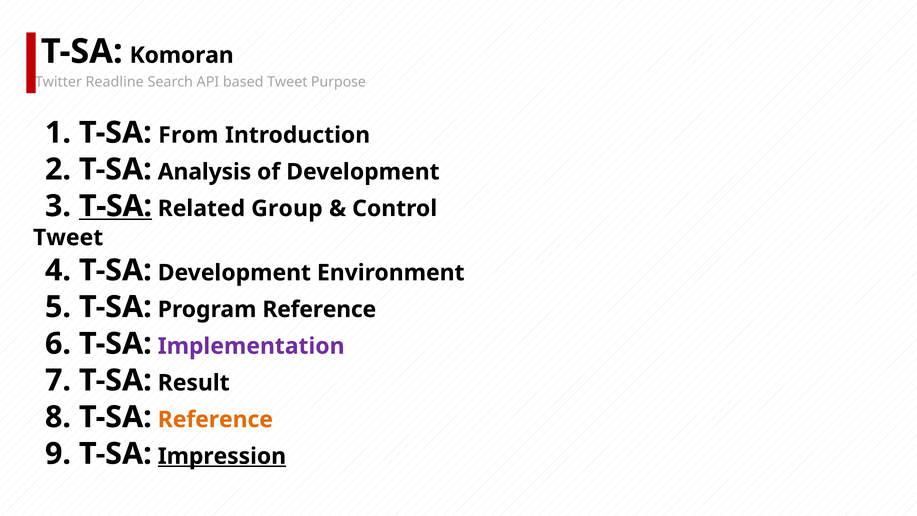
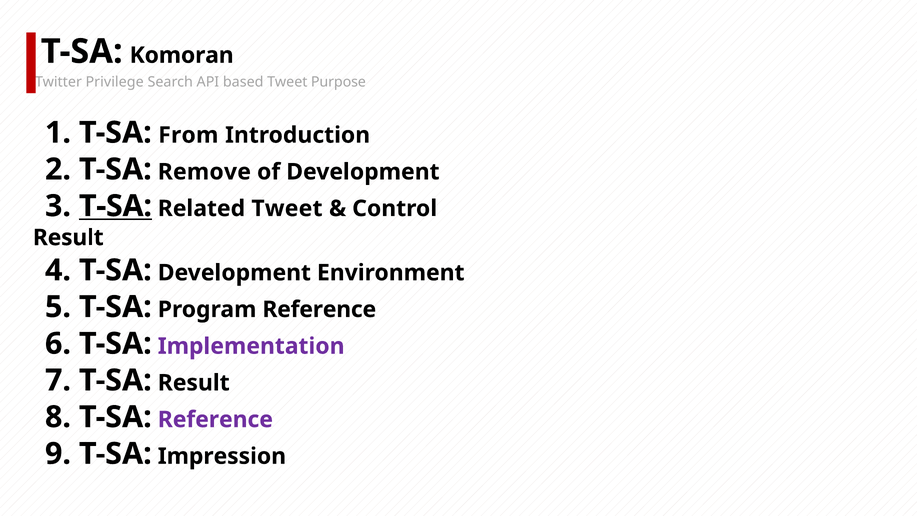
Readline: Readline -> Privilege
Analysis: Analysis -> Remove
Related Group: Group -> Tweet
Tweet at (68, 238): Tweet -> Result
Reference at (215, 419) colour: orange -> purple
Impression underline: present -> none
